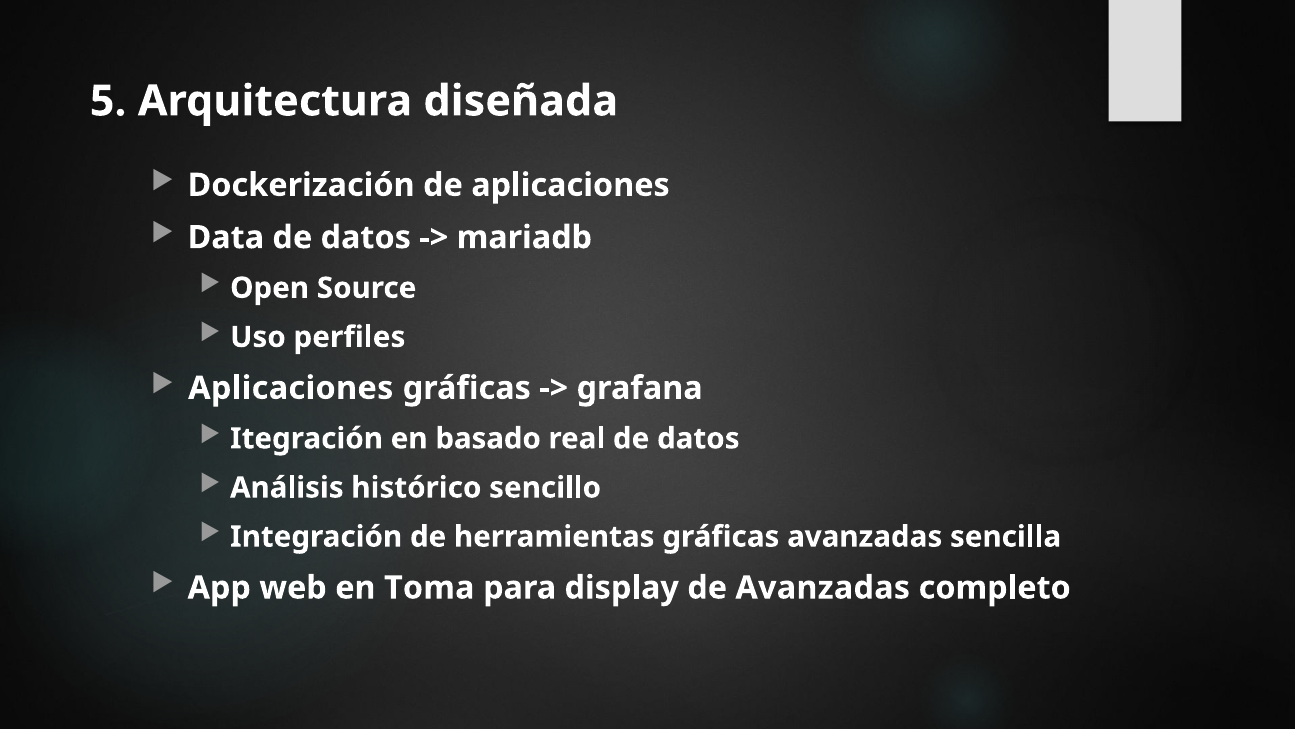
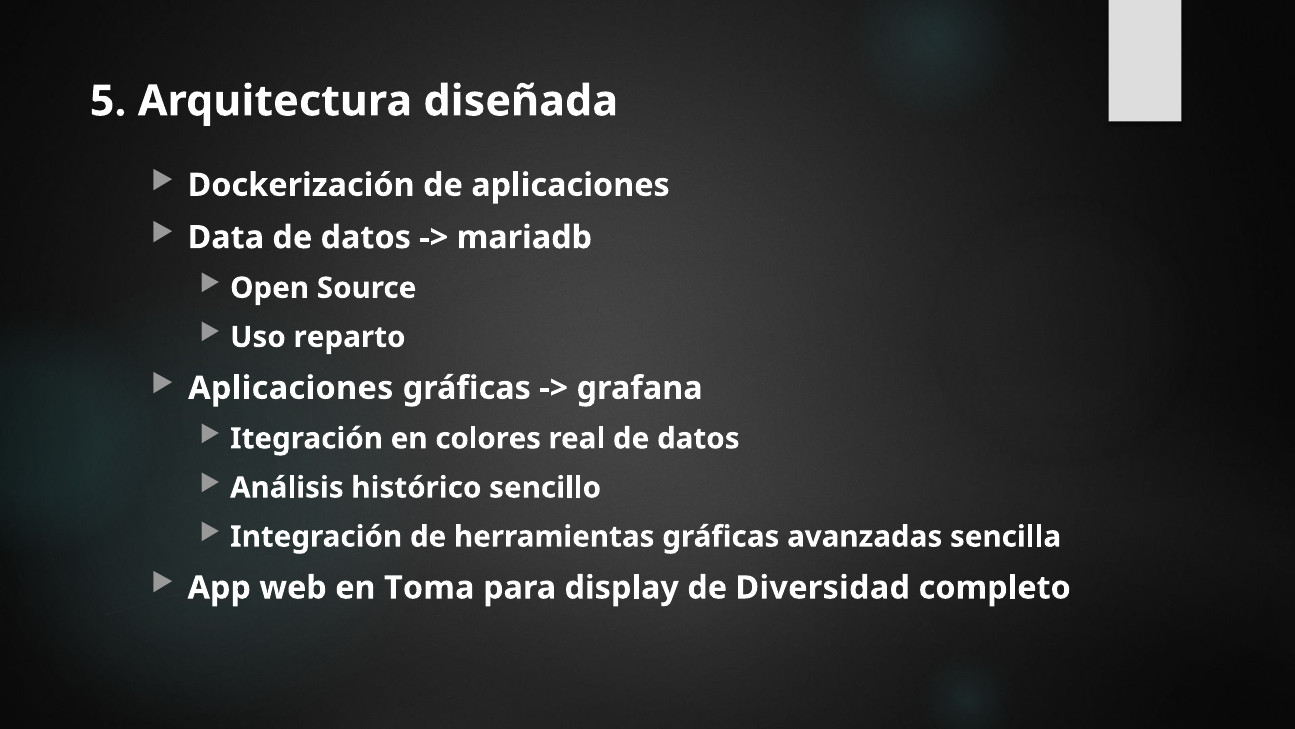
perfiles: perfiles -> reparto
basado: basado -> colores
de Avanzadas: Avanzadas -> Diversidad
